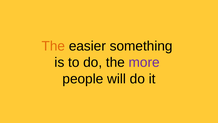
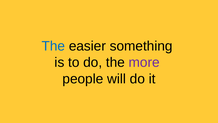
The at (53, 46) colour: orange -> blue
